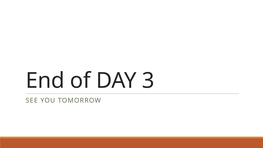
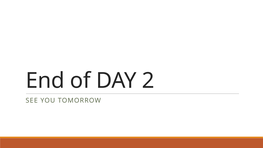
3: 3 -> 2
